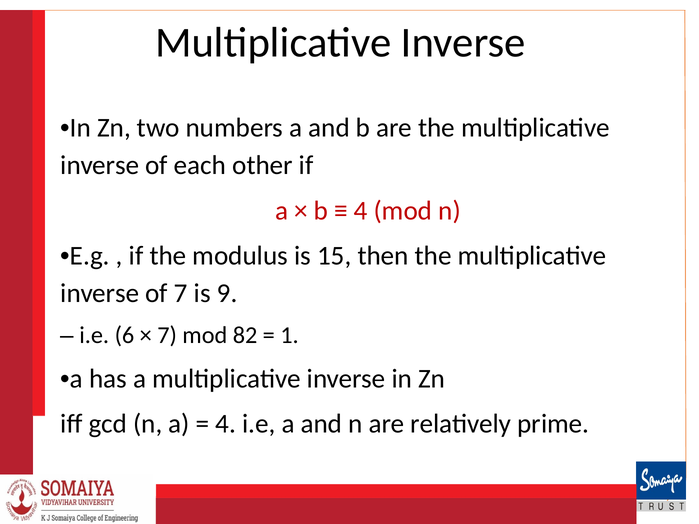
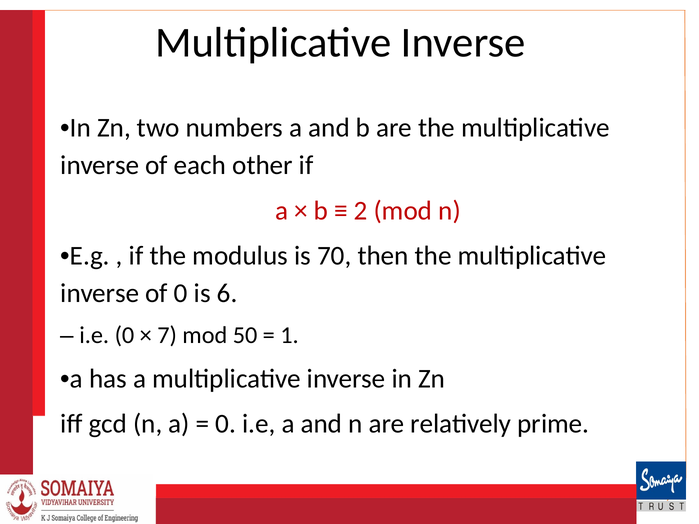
4 at (361, 211): 4 -> 2
15: 15 -> 70
of 7: 7 -> 0
9: 9 -> 6
i.e 6: 6 -> 0
82: 82 -> 50
4 at (226, 424): 4 -> 0
